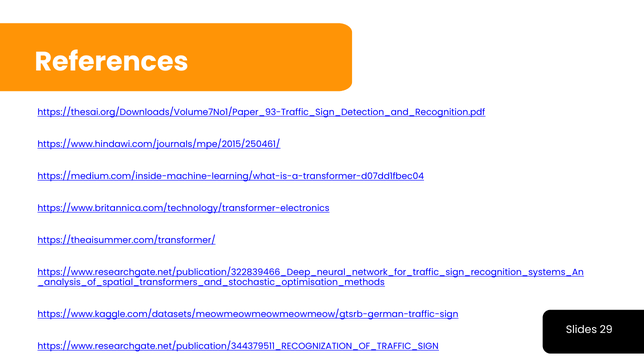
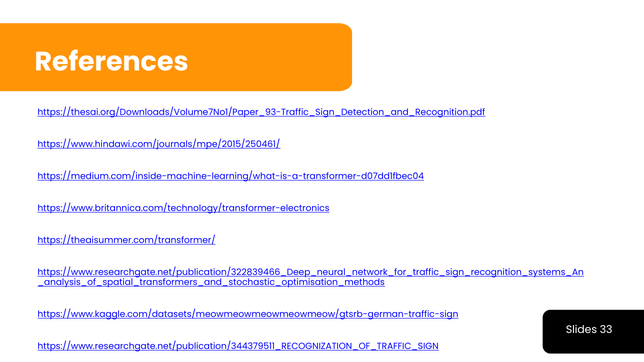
29: 29 -> 33
